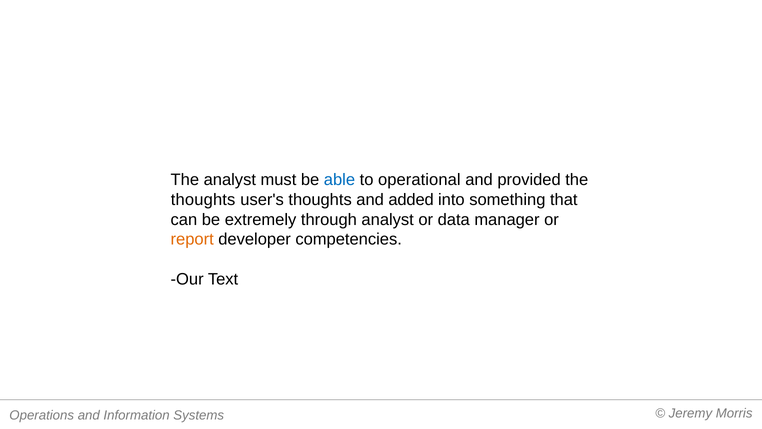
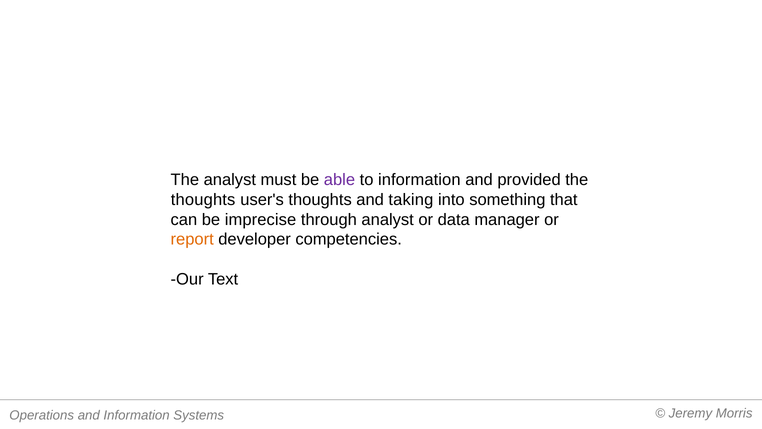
able colour: blue -> purple
to operational: operational -> information
added: added -> taking
extremely: extremely -> imprecise
